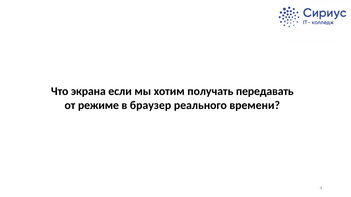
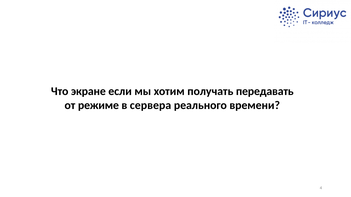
экрана: экрана -> экране
браузер: браузер -> сервера
